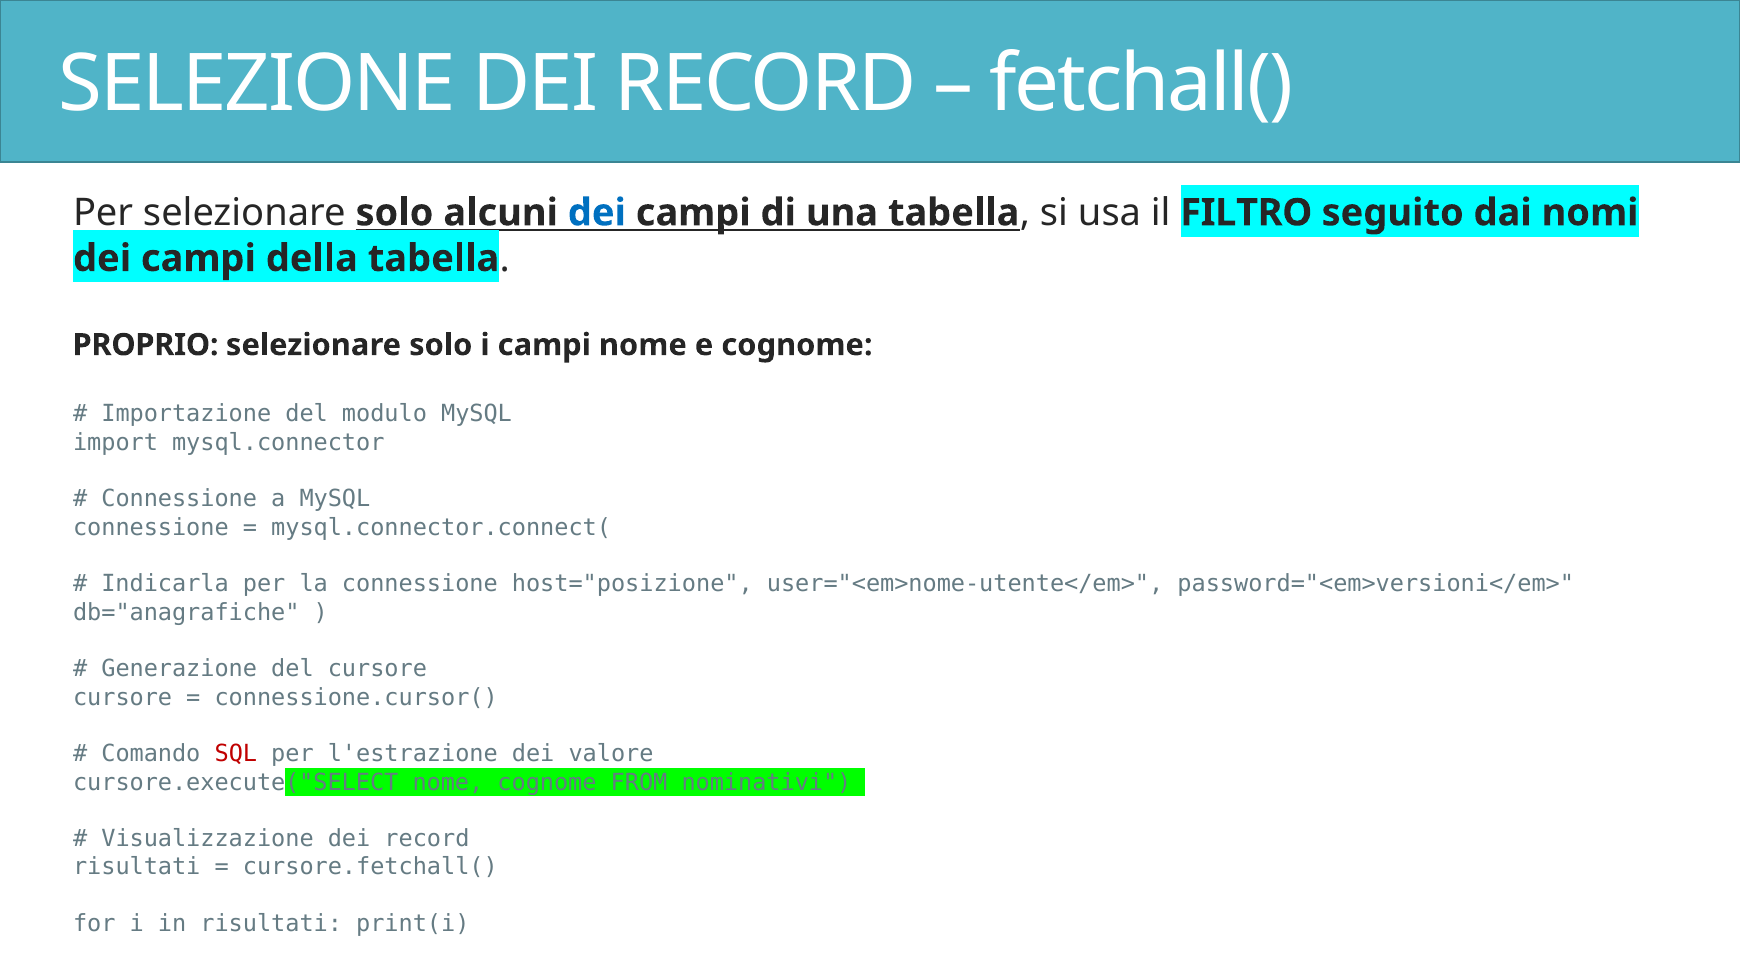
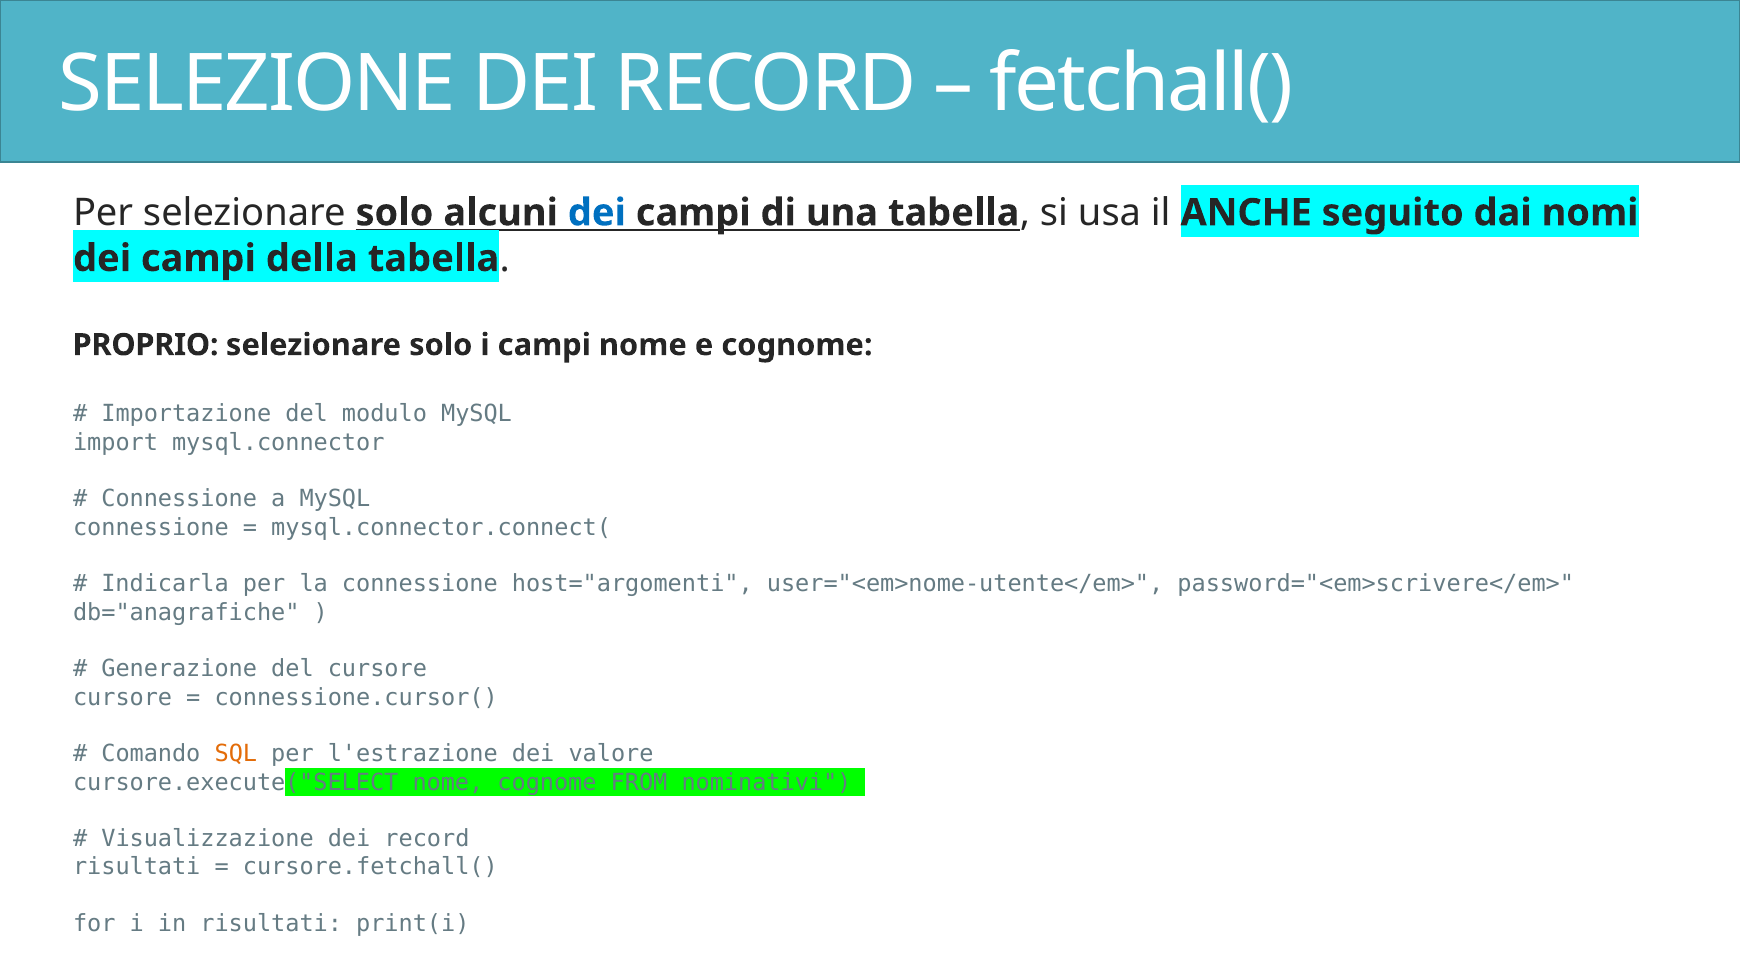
FILTRO: FILTRO -> ANCHE
host="posizione: host="posizione -> host="argomenti
password="<em>versioni</em>: password="<em>versioni</em> -> password="<em>scrivere</em>
SQL colour: red -> orange
